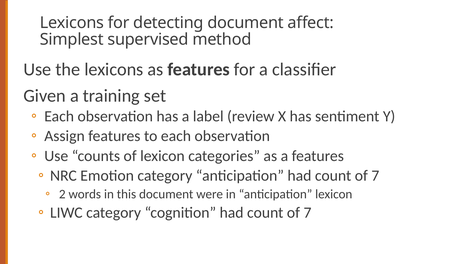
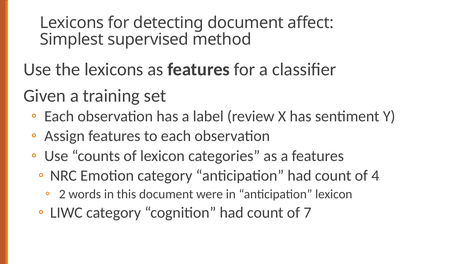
7 at (375, 176): 7 -> 4
